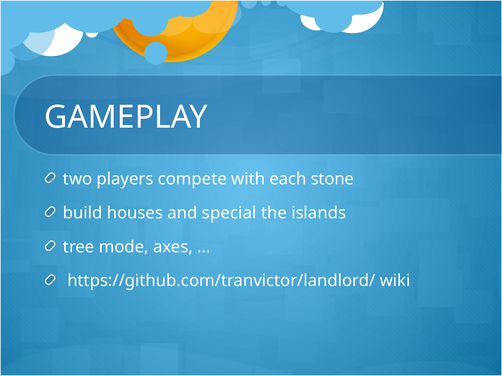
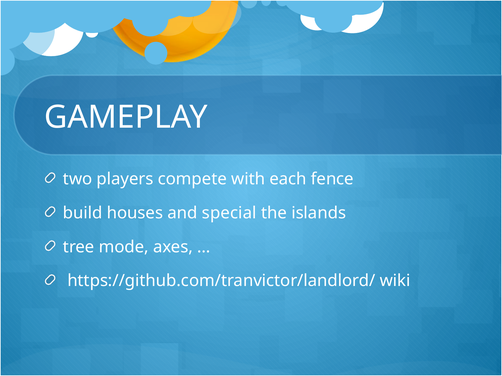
stone: stone -> fence
